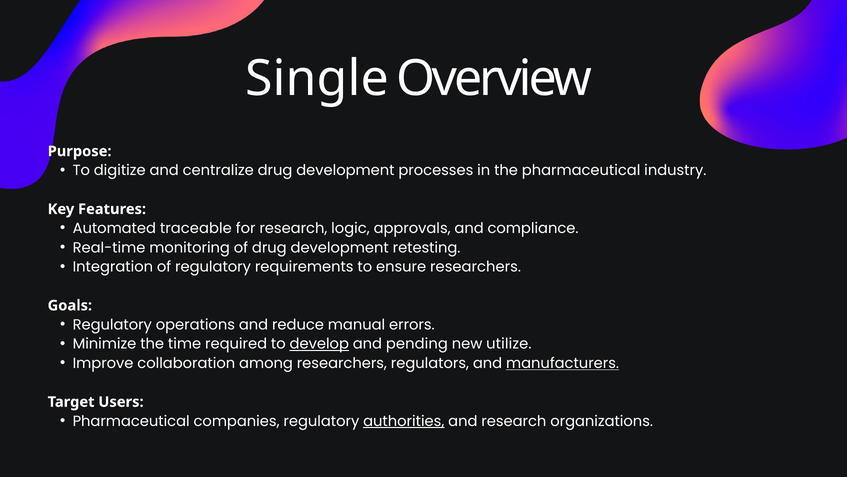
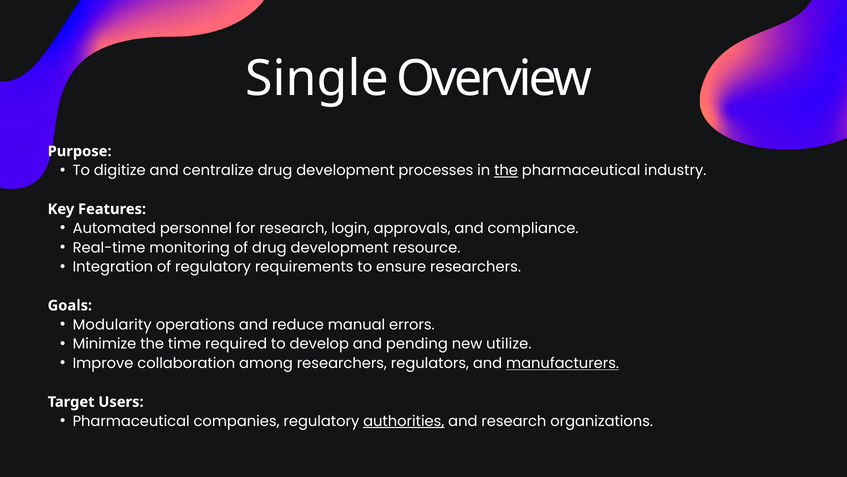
the at (506, 170) underline: none -> present
traceable: traceable -> personnel
logic: logic -> login
retesting: retesting -> resource
Regulatory at (112, 324): Regulatory -> Modularity
develop underline: present -> none
